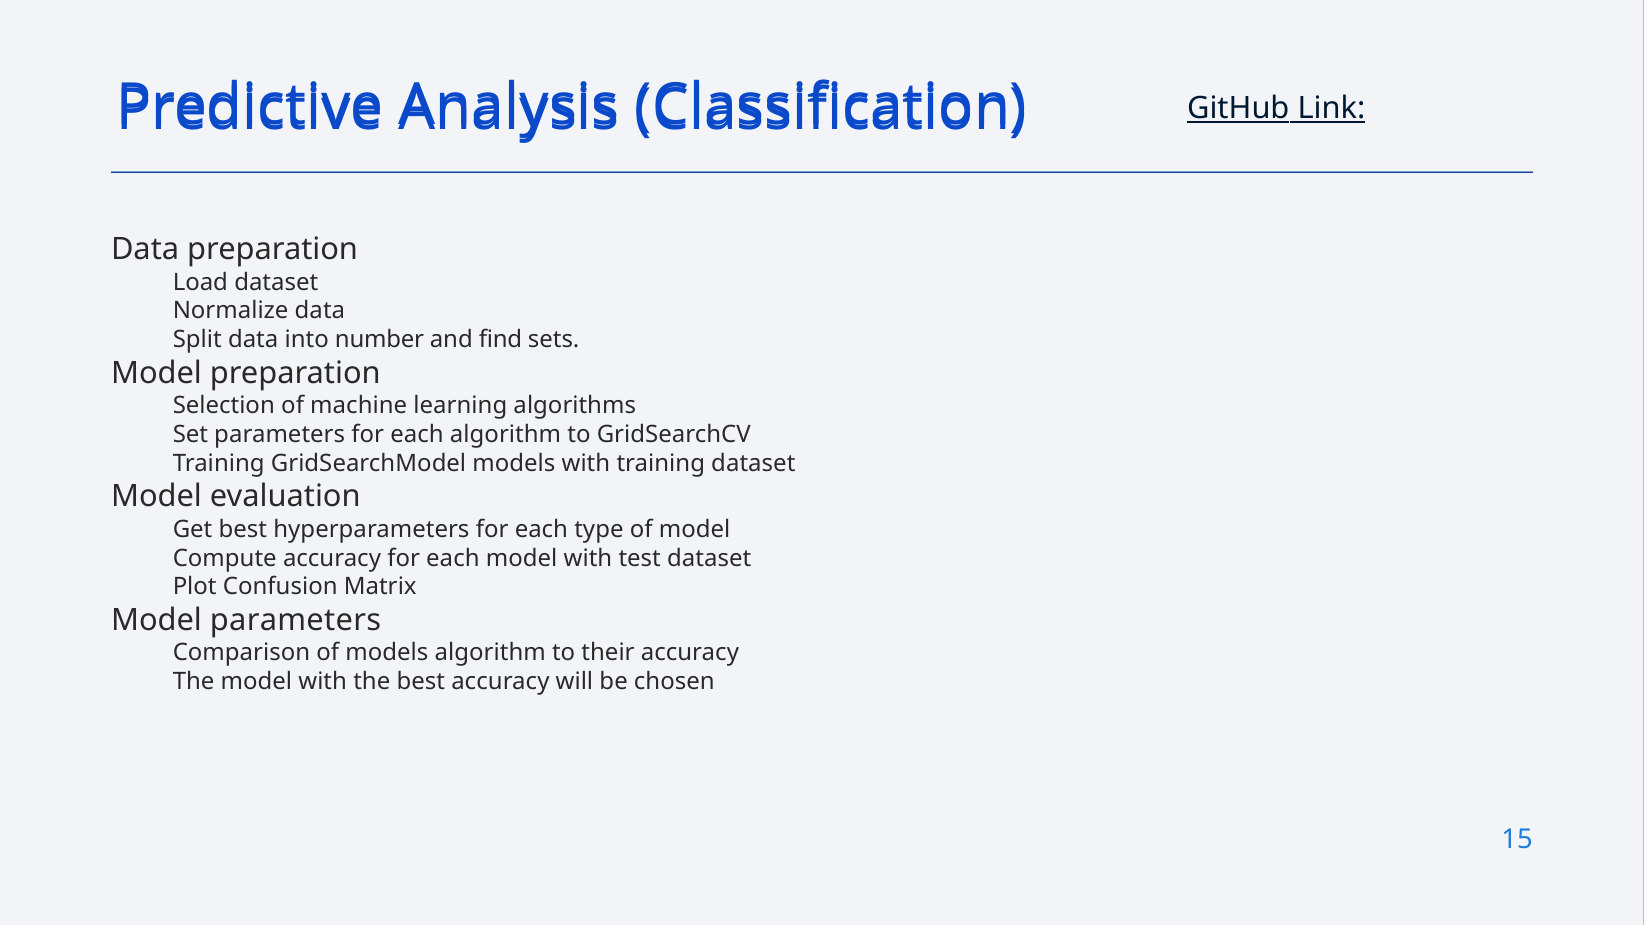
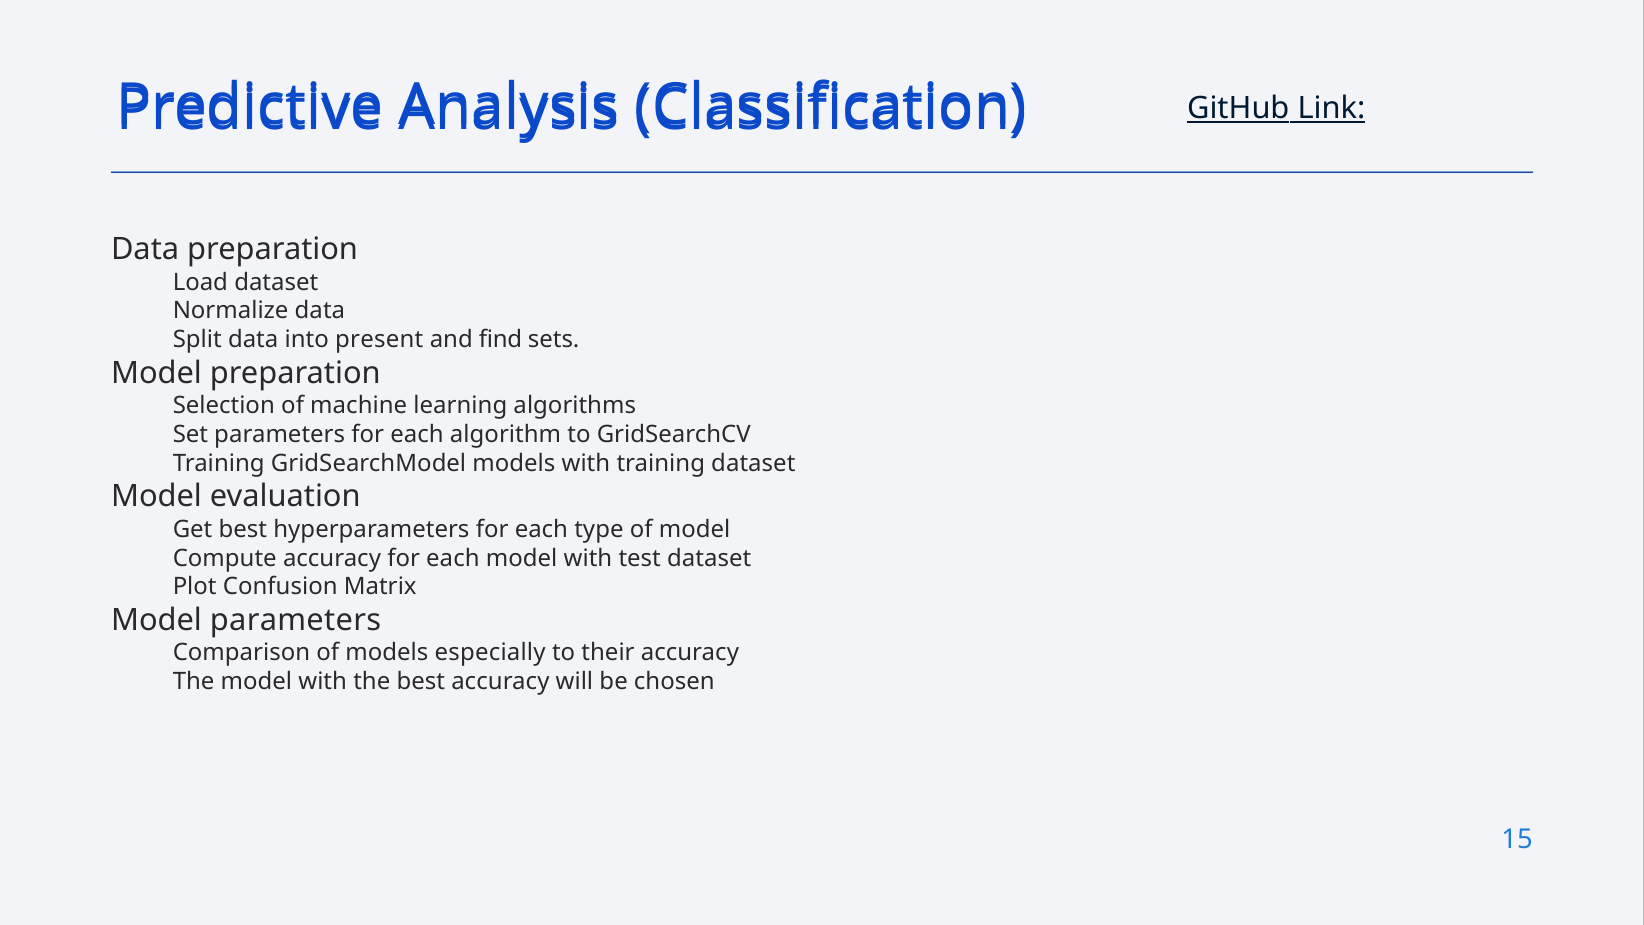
number: number -> present
models algorithm: algorithm -> especially
